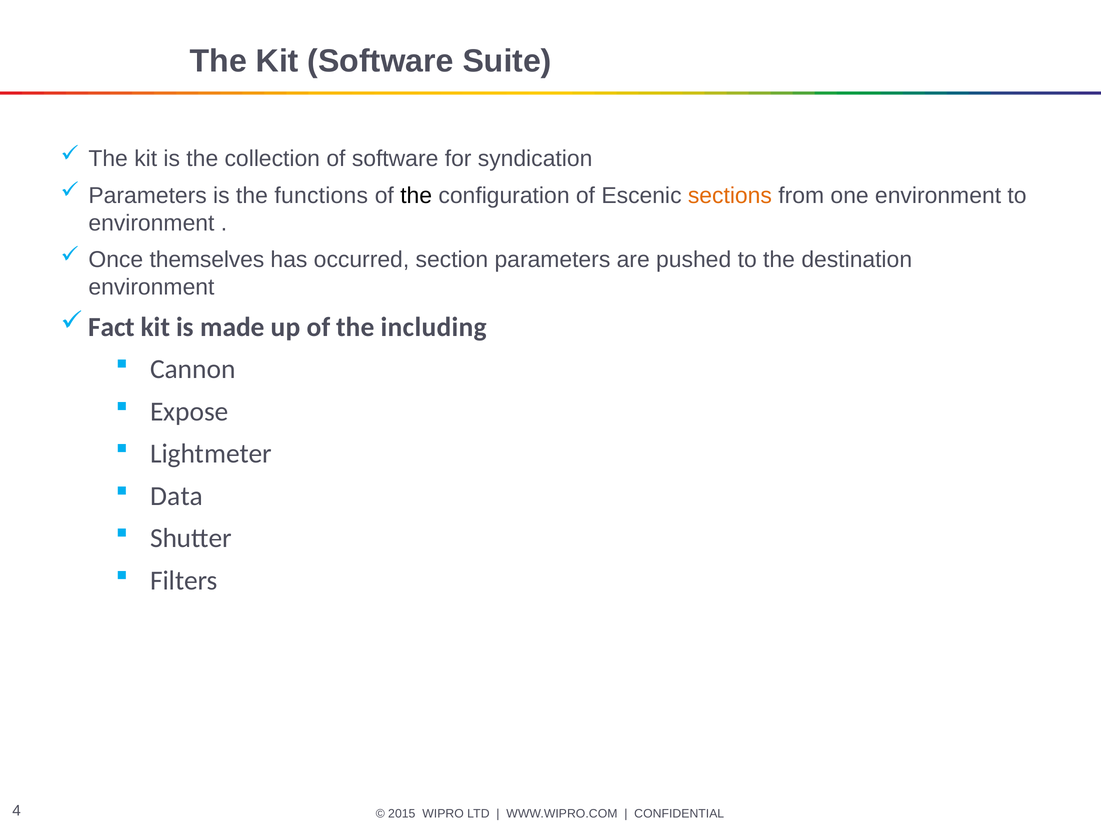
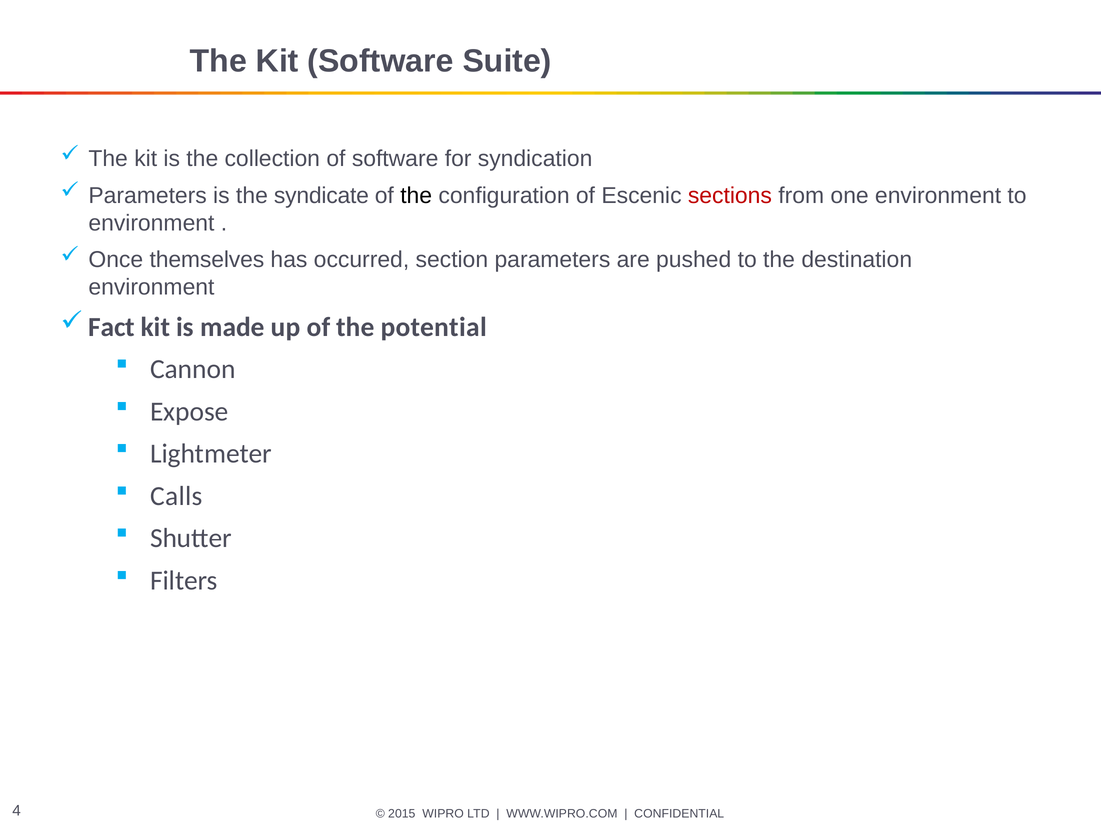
functions: functions -> syndicate
sections colour: orange -> red
including: including -> potential
Data: Data -> Calls
